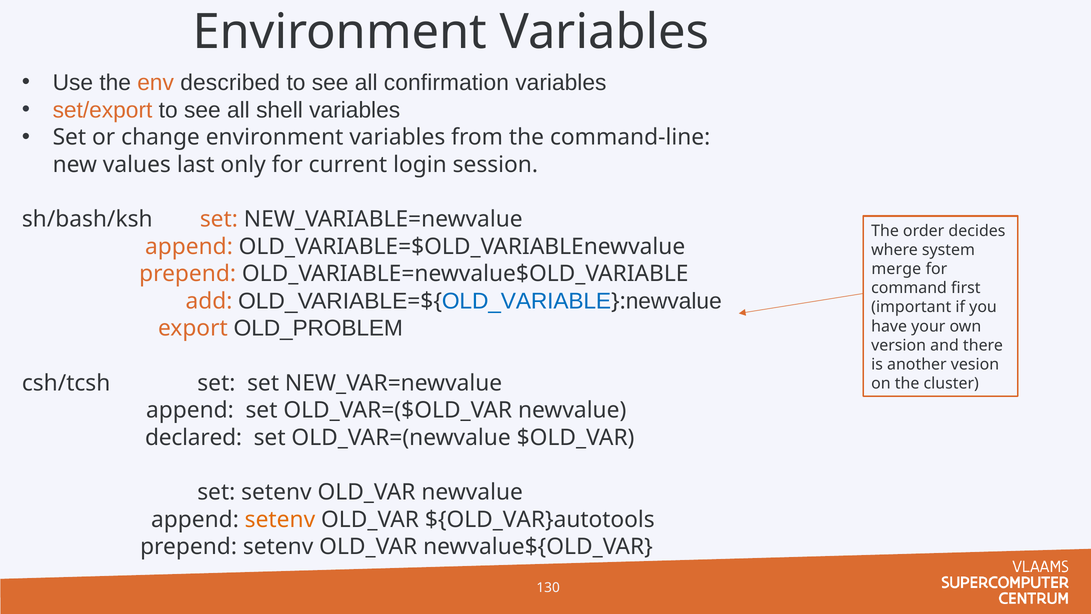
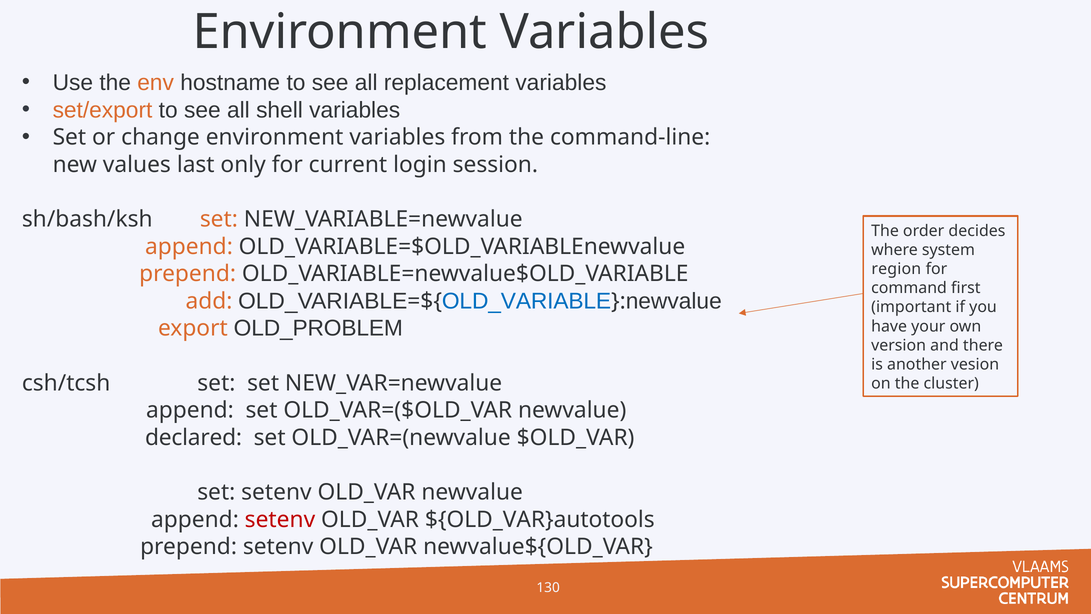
described: described -> hostname
confirmation: confirmation -> replacement
merge: merge -> region
setenv at (280, 519) colour: orange -> red
